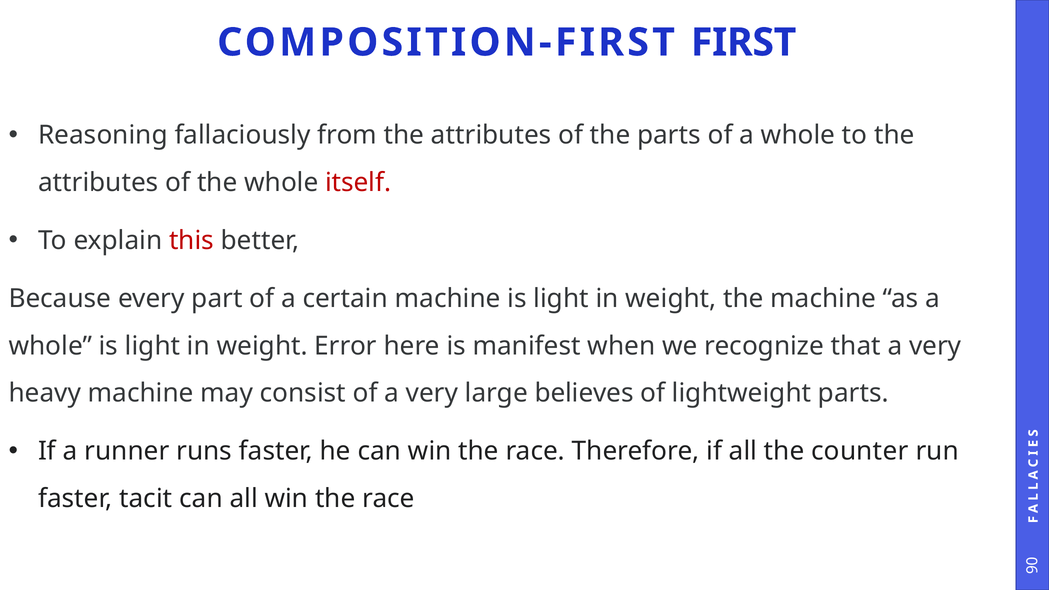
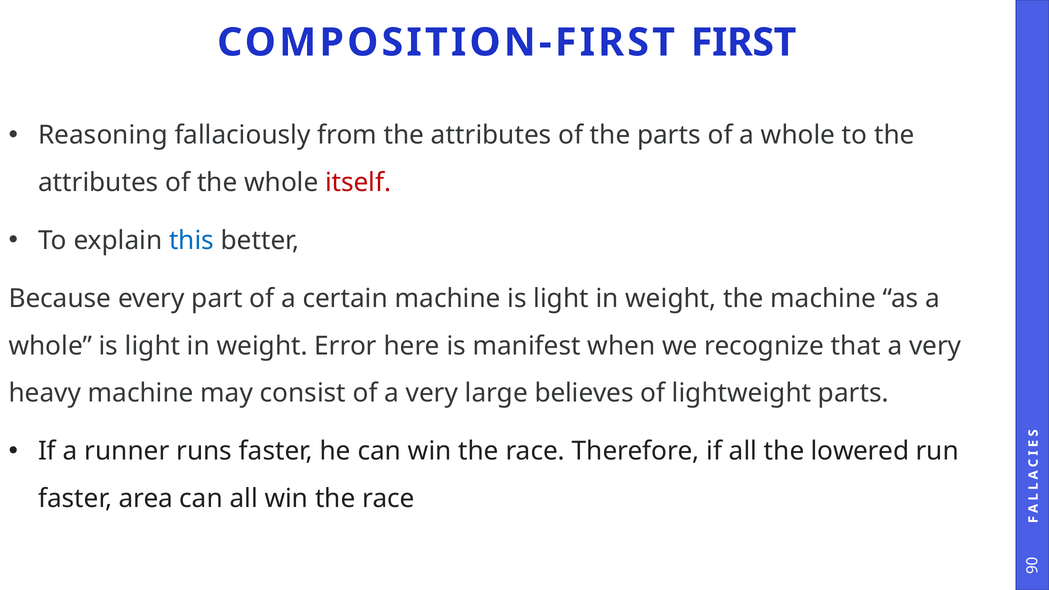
this colour: red -> blue
counter: counter -> lowered
tacit: tacit -> area
